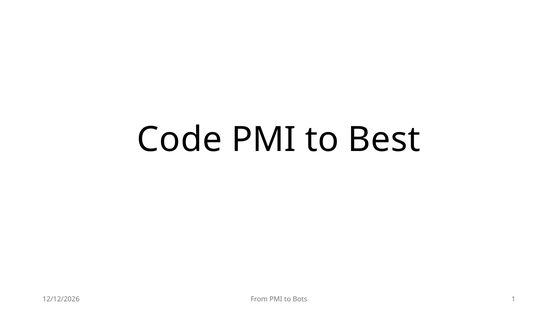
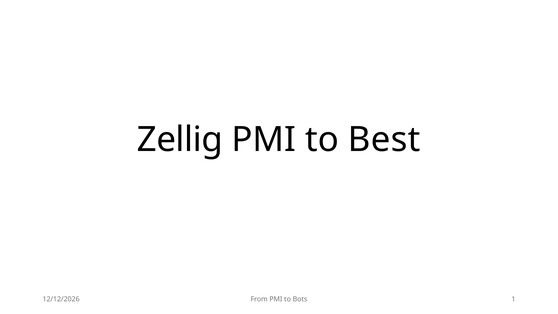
Code: Code -> Zellig
